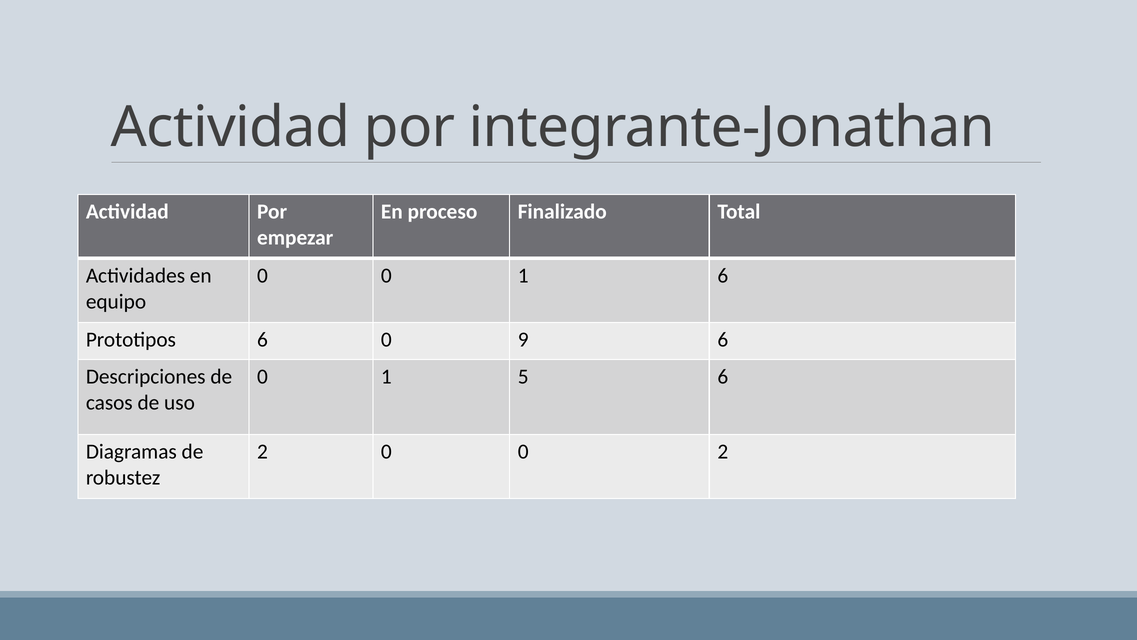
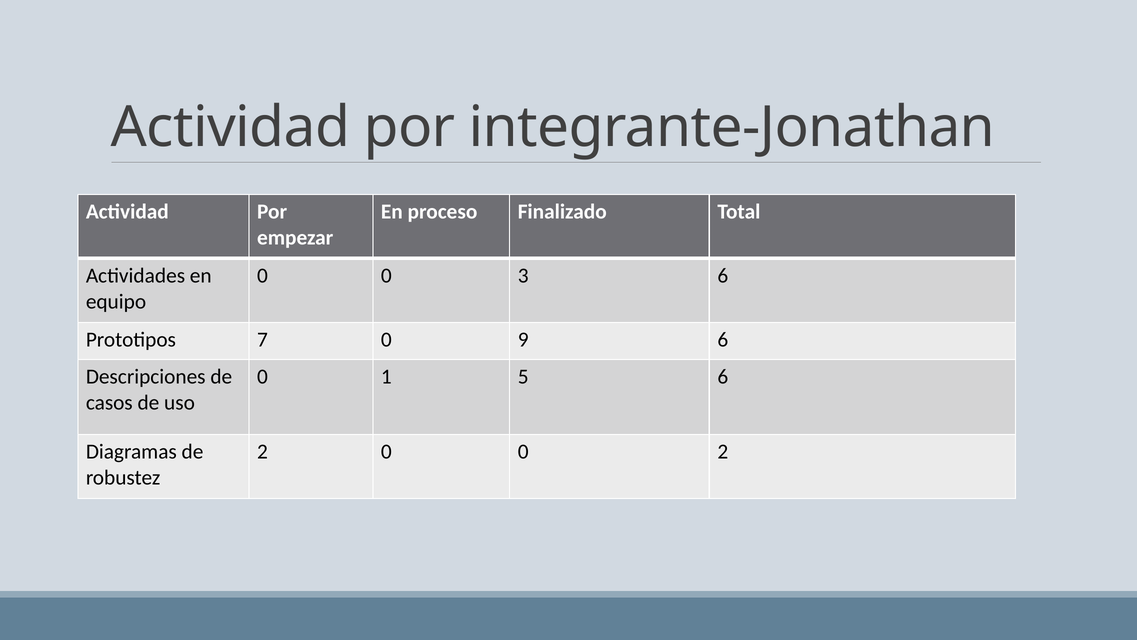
0 0 1: 1 -> 3
Prototipos 6: 6 -> 7
